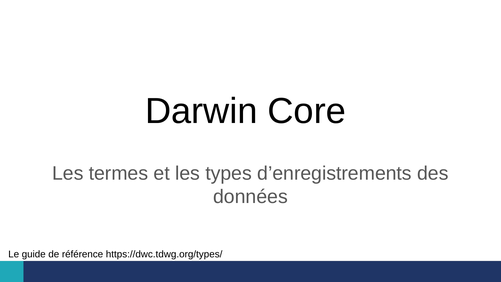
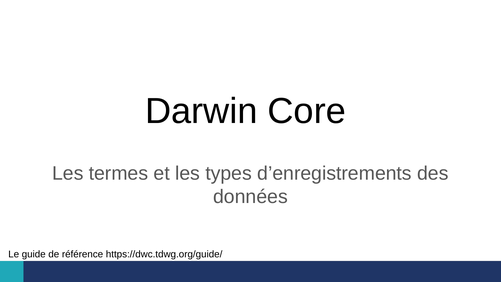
https://dwc.tdwg.org/types/: https://dwc.tdwg.org/types/ -> https://dwc.tdwg.org/guide/
